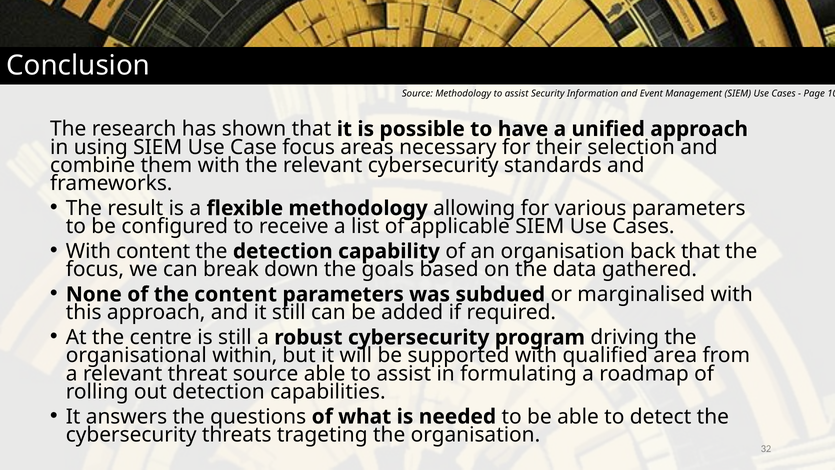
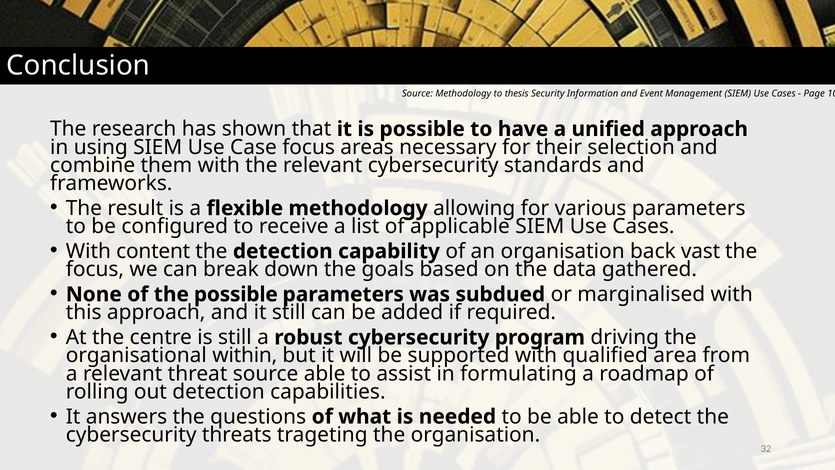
Methodology to assist: assist -> thesis
back that: that -> vast
the content: content -> possible
